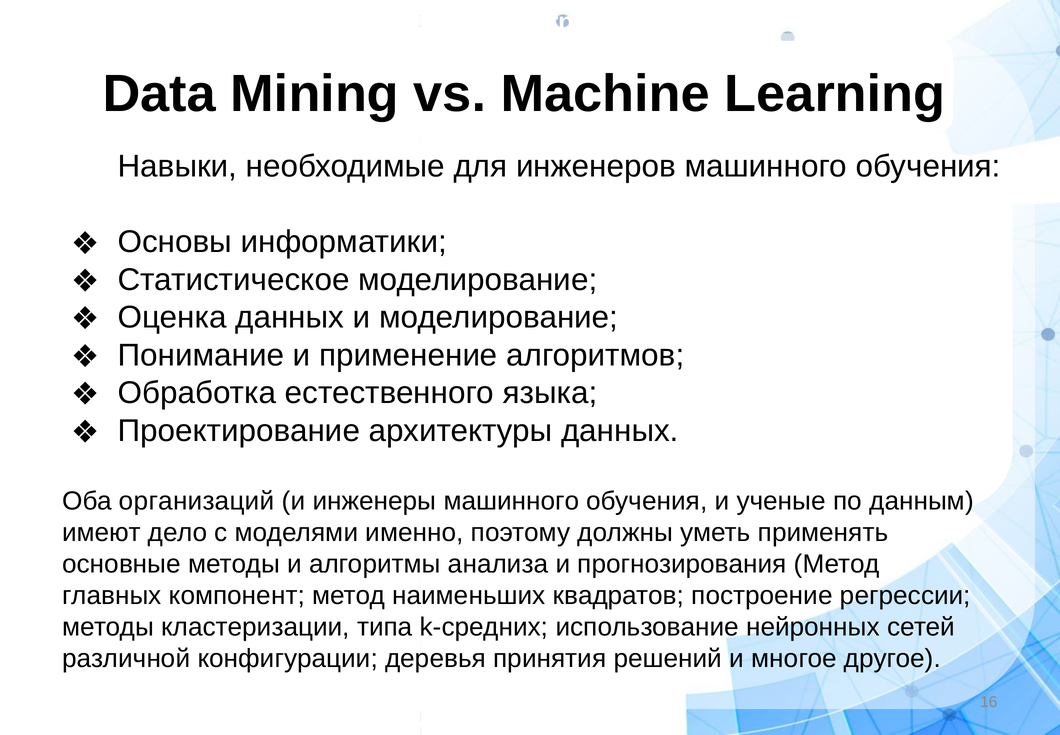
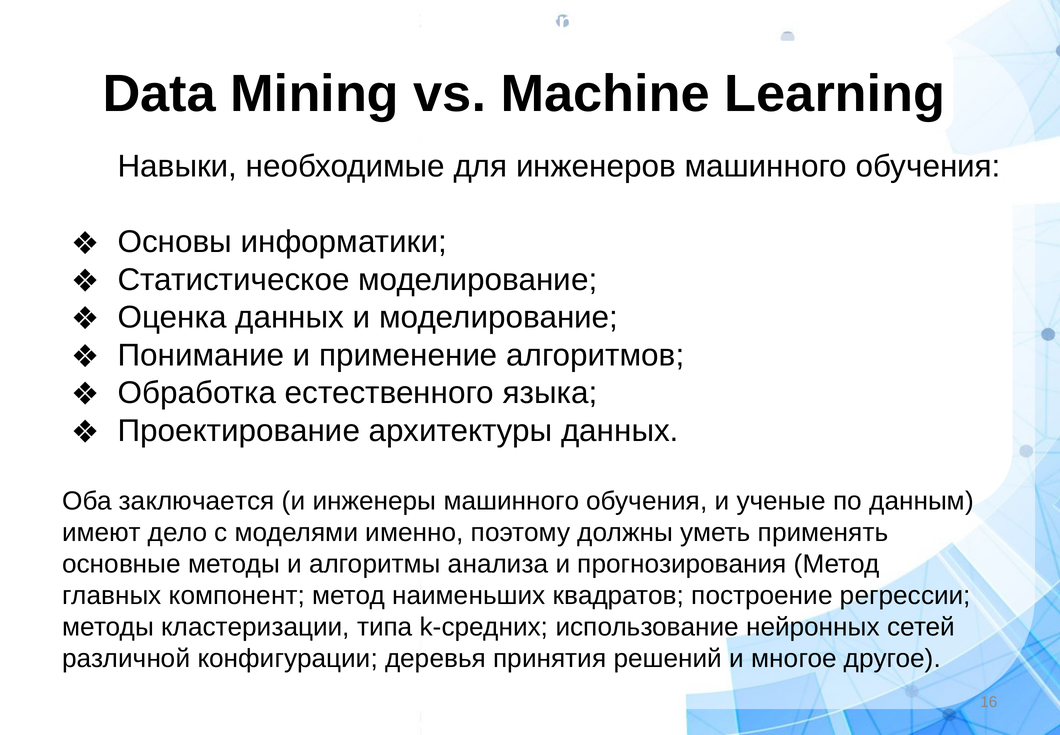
организаций: организаций -> заключается
